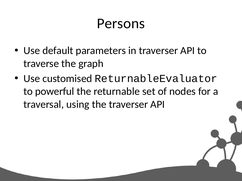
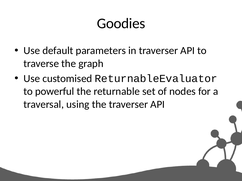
Persons: Persons -> Goodies
